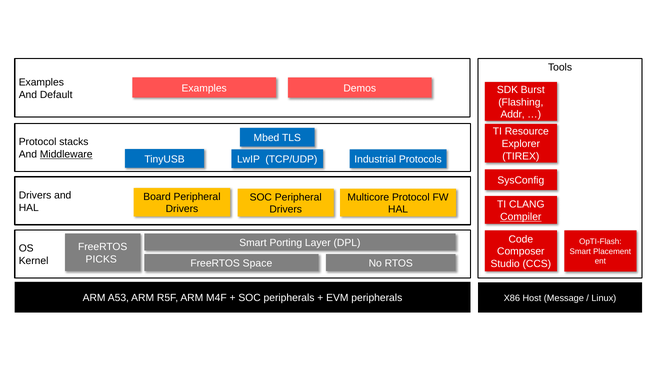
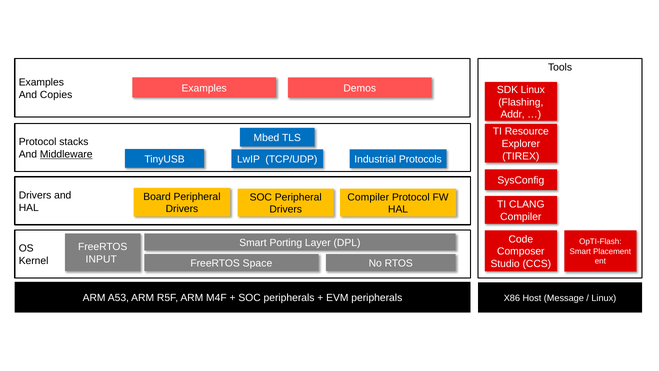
SDK Burst: Burst -> Linux
Default: Default -> Copies
Multicore at (368, 197): Multicore -> Compiler
Compiler at (521, 217) underline: present -> none
PICKS: PICKS -> INPUT
